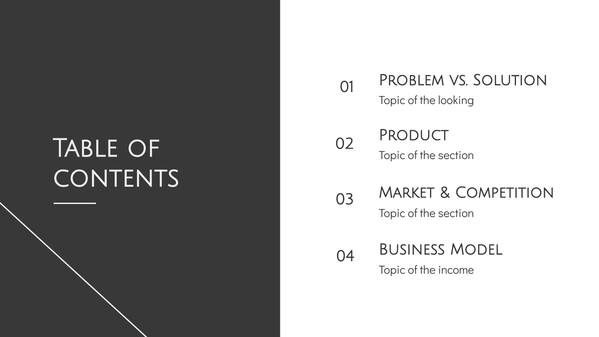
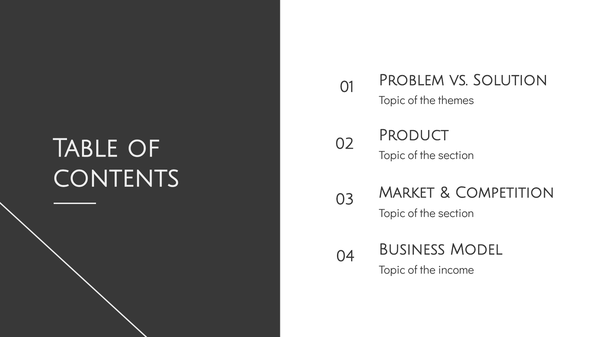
looking: looking -> themes
